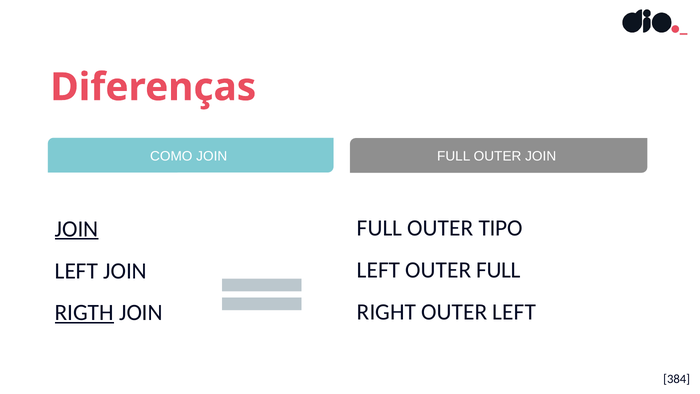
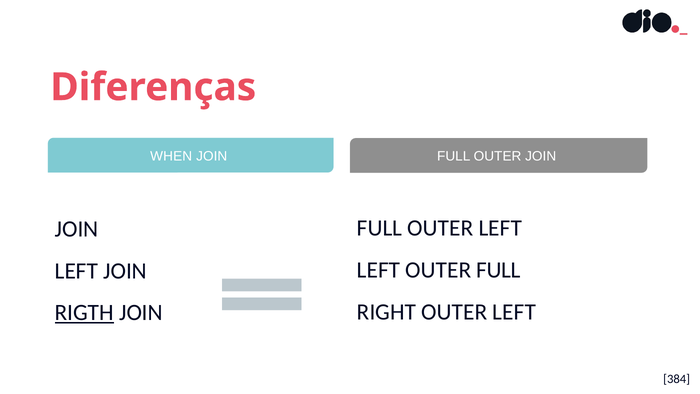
COMO: COMO -> WHEN
FULL OUTER TIPO: TIPO -> LEFT
JOIN at (77, 229) underline: present -> none
